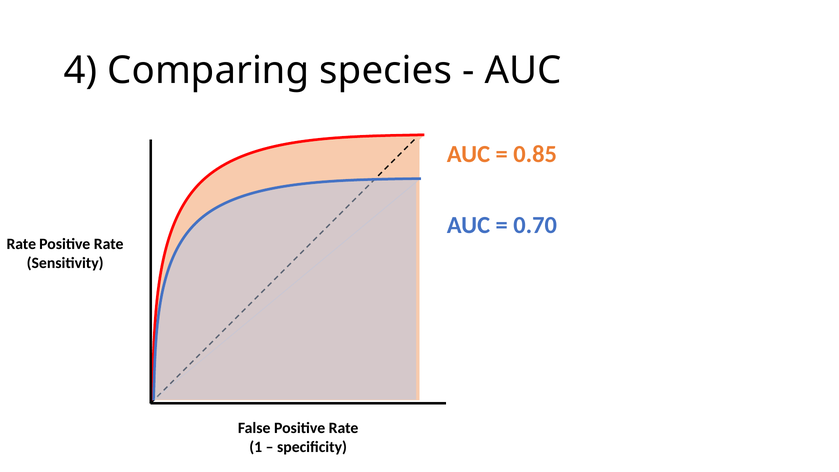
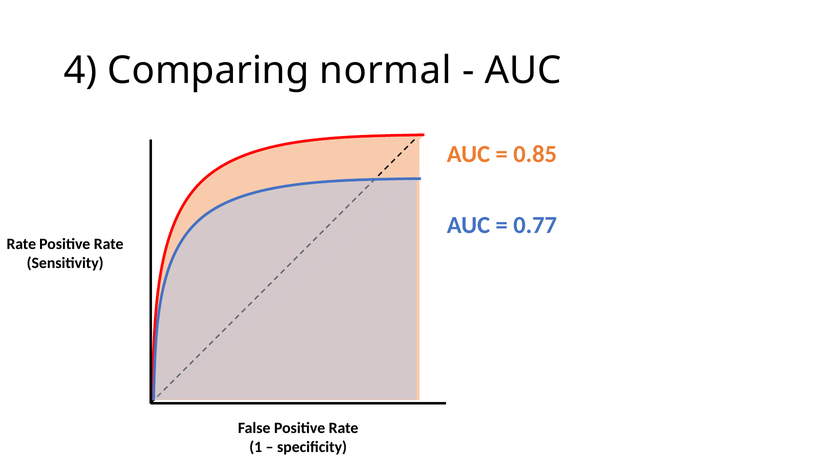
species: species -> normal
0.70: 0.70 -> 0.77
